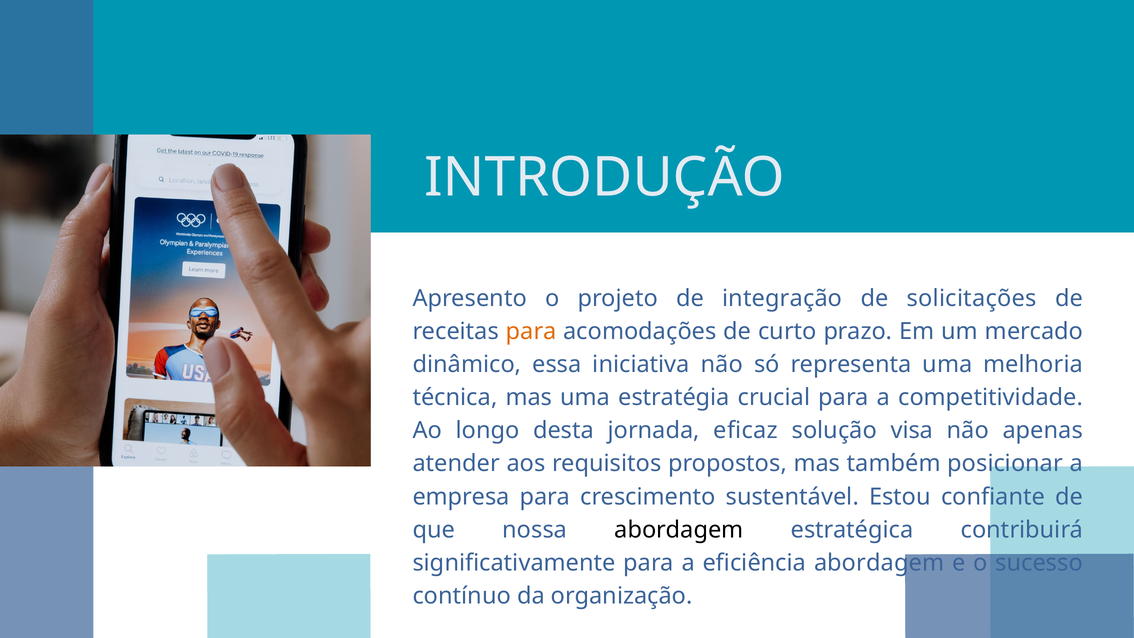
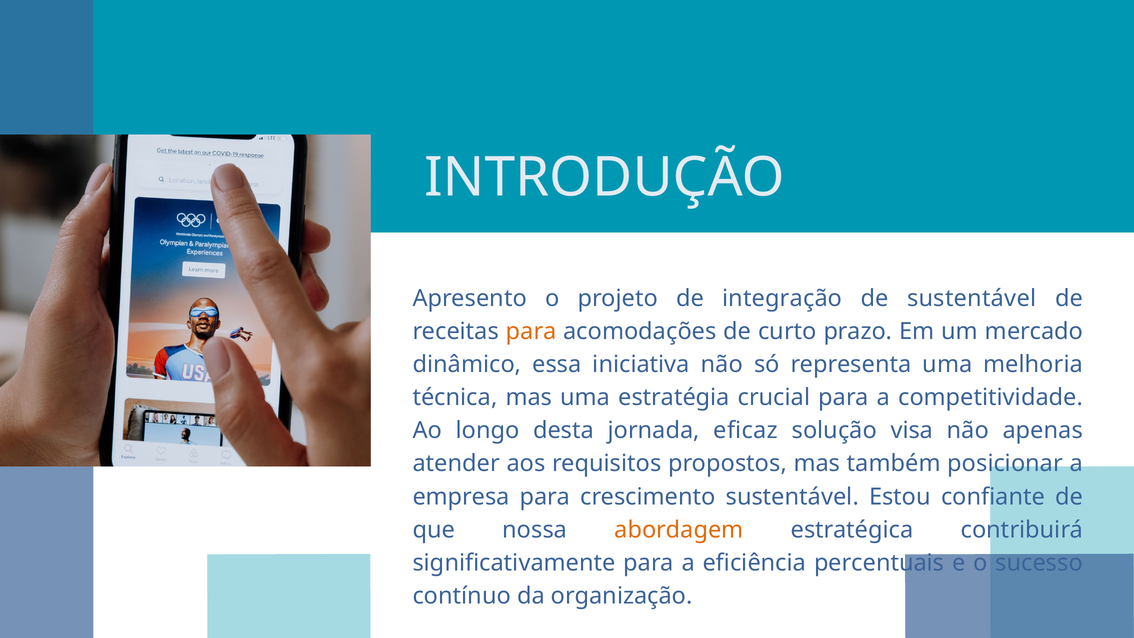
de solicitações: solicitações -> sustentável
abordagem at (679, 530) colour: black -> orange
eficiência abordagem: abordagem -> percentuais
